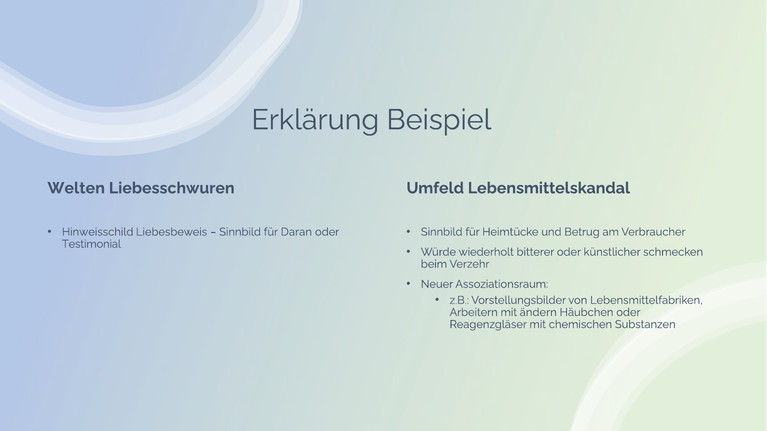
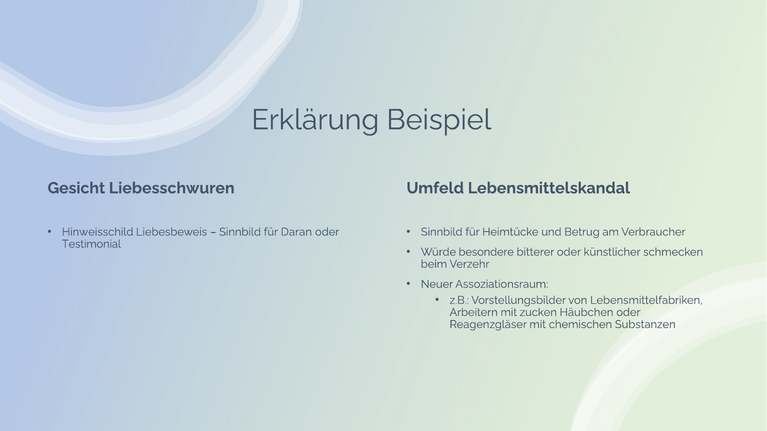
Welten: Welten -> Gesicht
wiederholt: wiederholt -> besondere
ändern: ändern -> zucken
